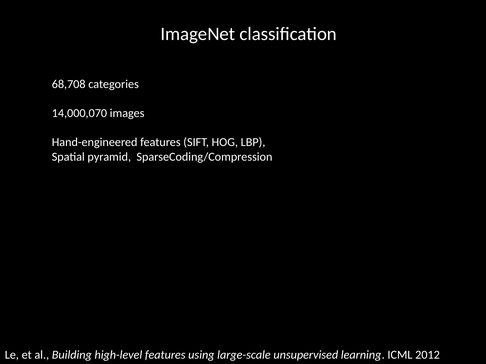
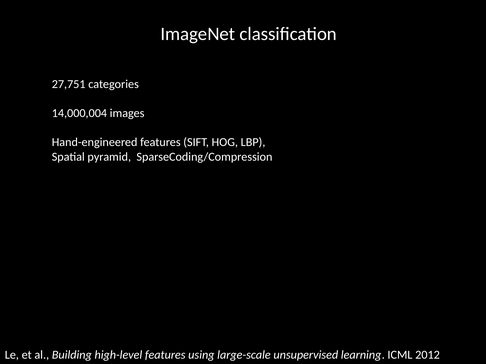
68,708: 68,708 -> 27,751
14,000,070: 14,000,070 -> 14,000,004
